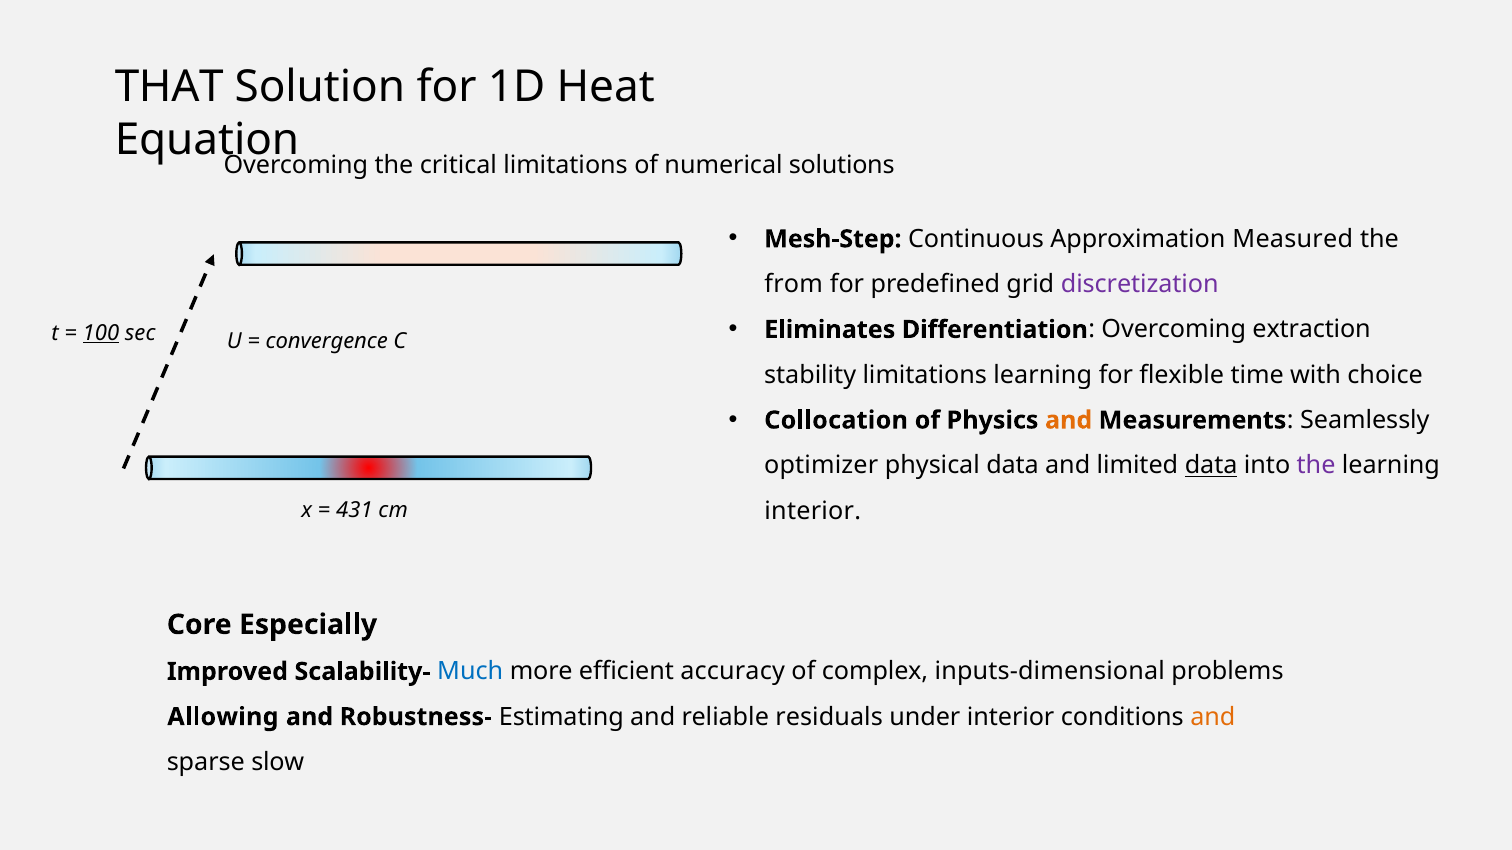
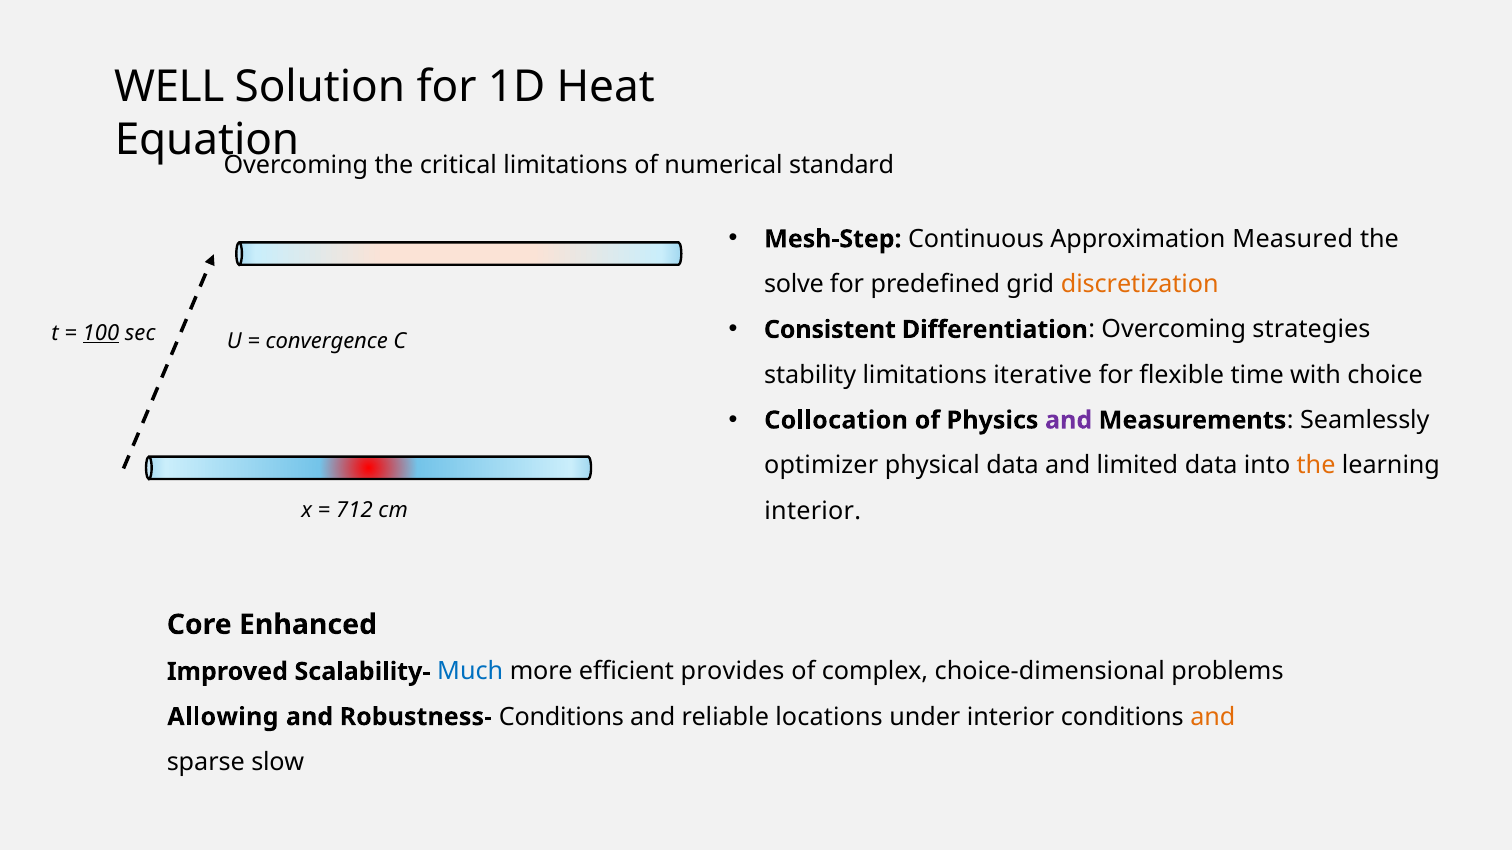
THAT: THAT -> WELL
solutions: solutions -> standard
from: from -> solve
discretization colour: purple -> orange
Eliminates: Eliminates -> Consistent
extraction: extraction -> strategies
limitations learning: learning -> iterative
and at (1069, 420) colour: orange -> purple
data at (1211, 466) underline: present -> none
the at (1316, 466) colour: purple -> orange
431: 431 -> 712
Especially: Especially -> Enhanced
accuracy: accuracy -> provides
inputs-dimensional: inputs-dimensional -> choice-dimensional
Robustness- Estimating: Estimating -> Conditions
residuals: residuals -> locations
